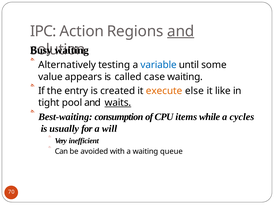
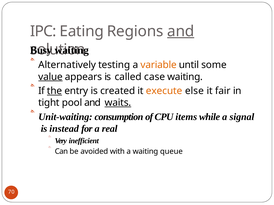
Action: Action -> Eating
variable colour: blue -> orange
value underline: none -> present
the underline: none -> present
like: like -> fair
Best-waiting: Best-waiting -> Unit-waiting
cycles: cycles -> signal
usually: usually -> instead
will: will -> real
